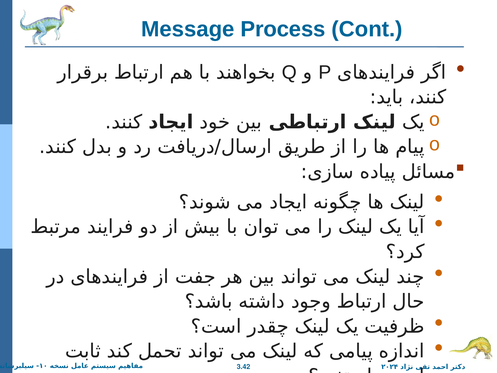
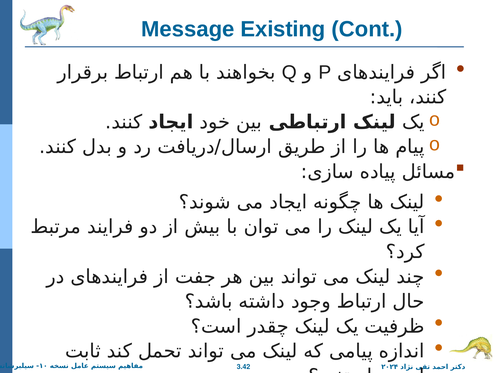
Process: Process -> Existing
